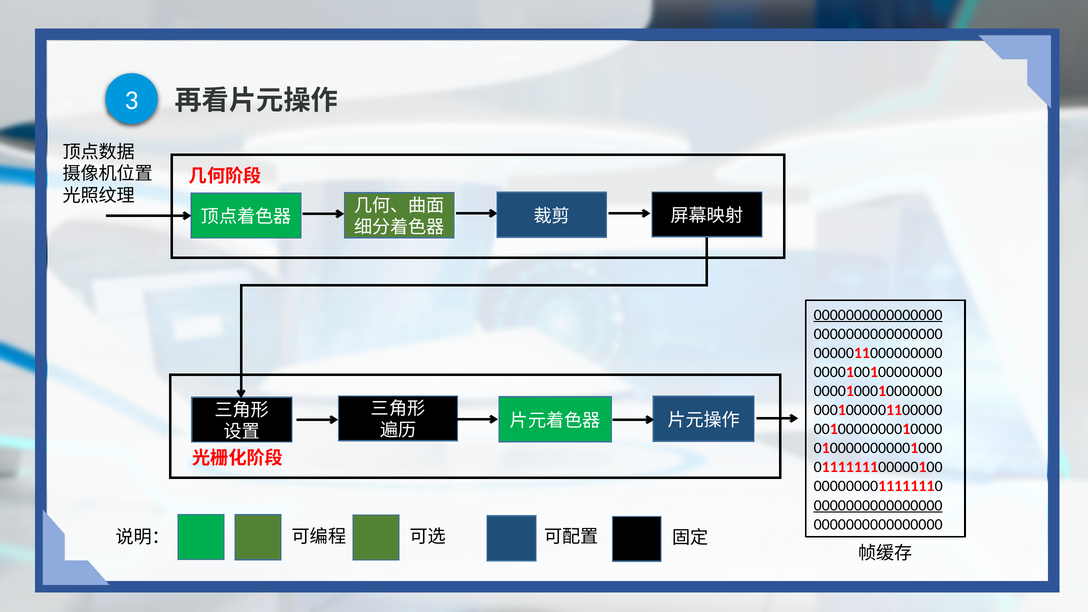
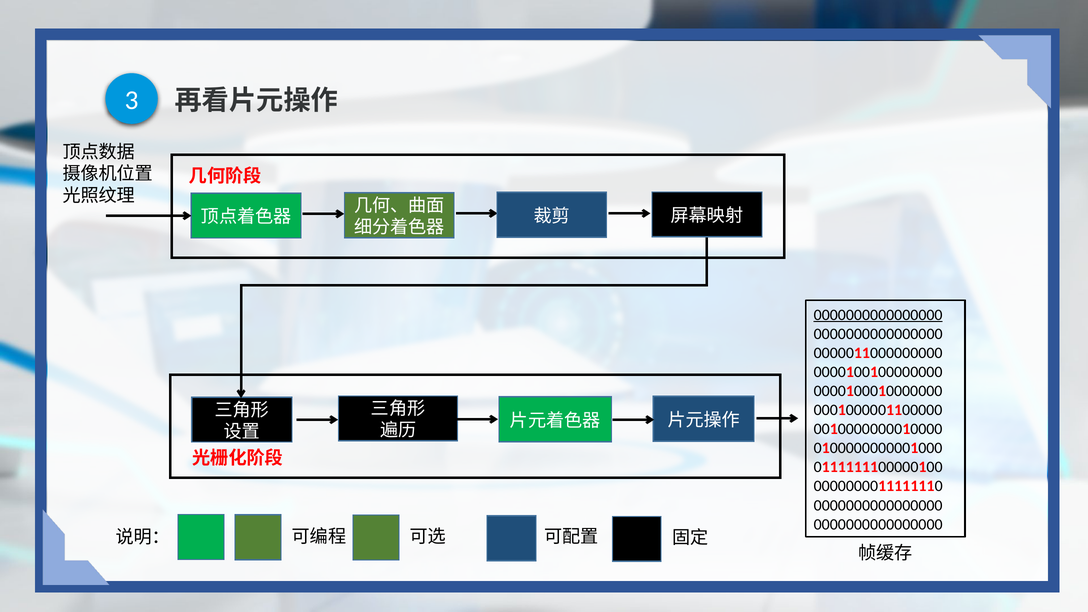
0000000000000000 at (878, 505) underline: present -> none
